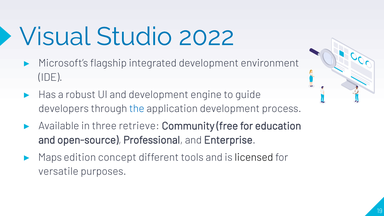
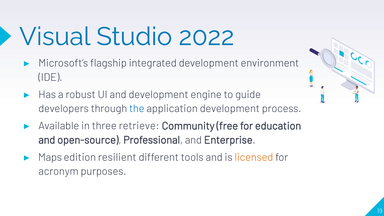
concept: concept -> resilient
licensed colour: black -> orange
versatile: versatile -> acronym
